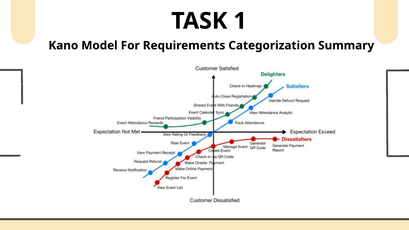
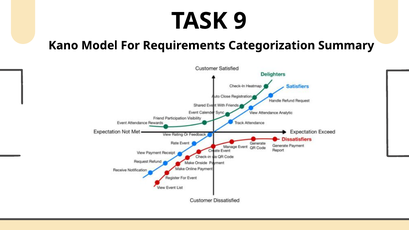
1: 1 -> 9
